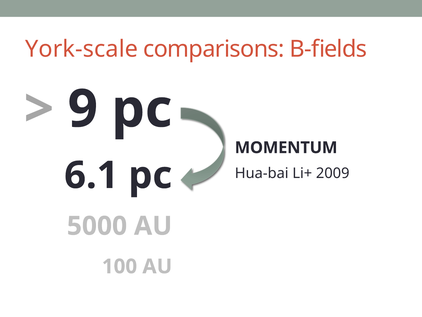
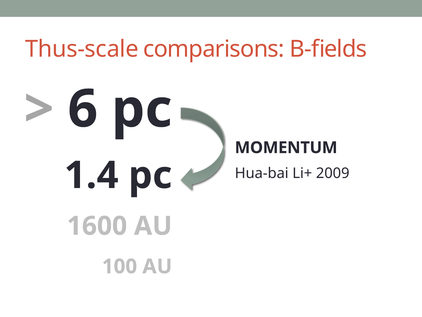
York-scale: York-scale -> Thus-scale
9: 9 -> 6
6.1: 6.1 -> 1.4
5000: 5000 -> 1600
